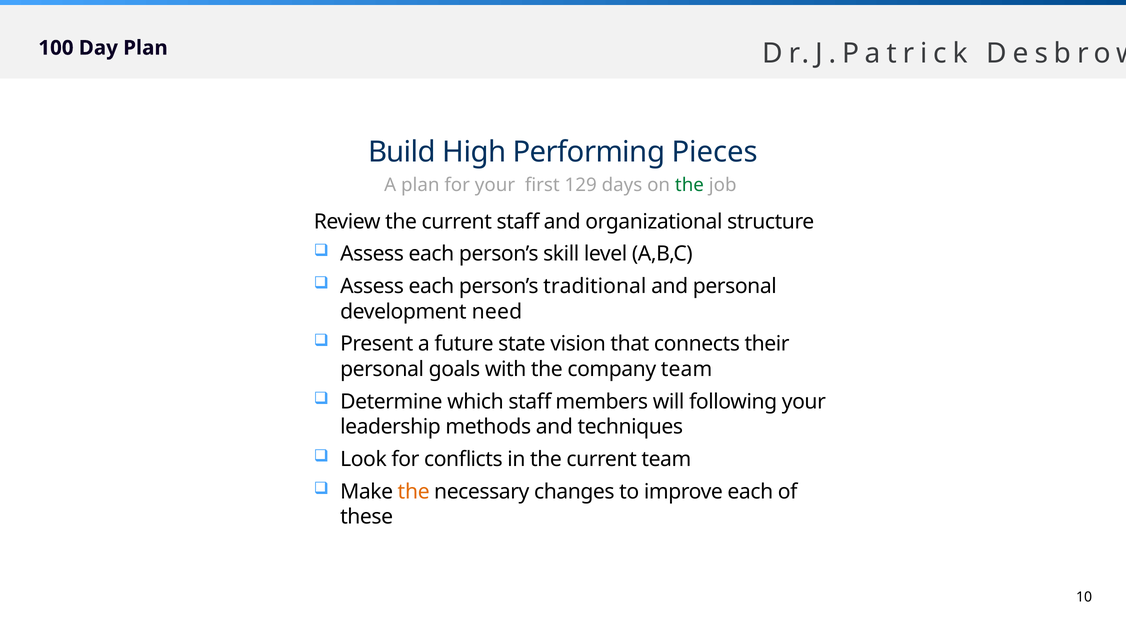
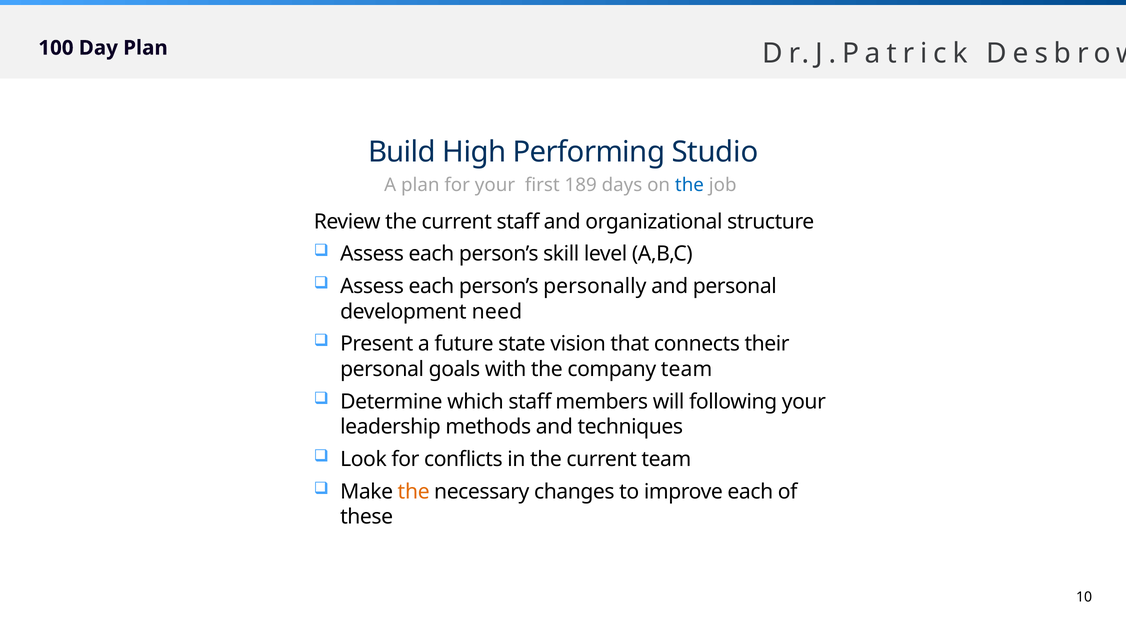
Pieces: Pieces -> Studio
129: 129 -> 189
the at (689, 185) colour: green -> blue
traditional: traditional -> personally
